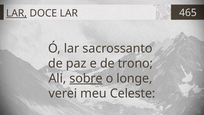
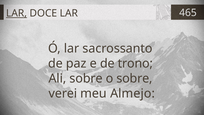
sobre at (86, 78) underline: present -> none
o longe: longe -> sobre
Celeste: Celeste -> Almejo
